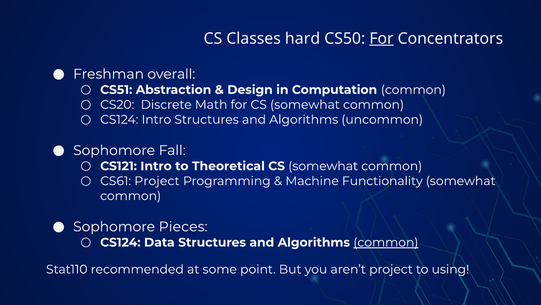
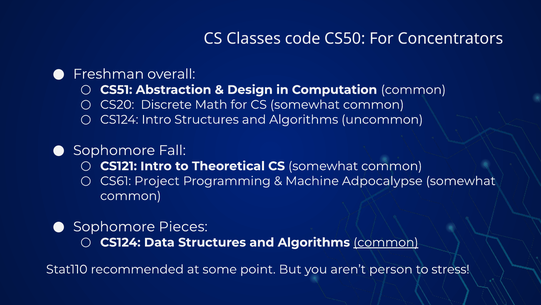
hard: hard -> code
For at (381, 38) underline: present -> none
Functionality: Functionality -> Adpocalypse
aren’t project: project -> person
using: using -> stress
